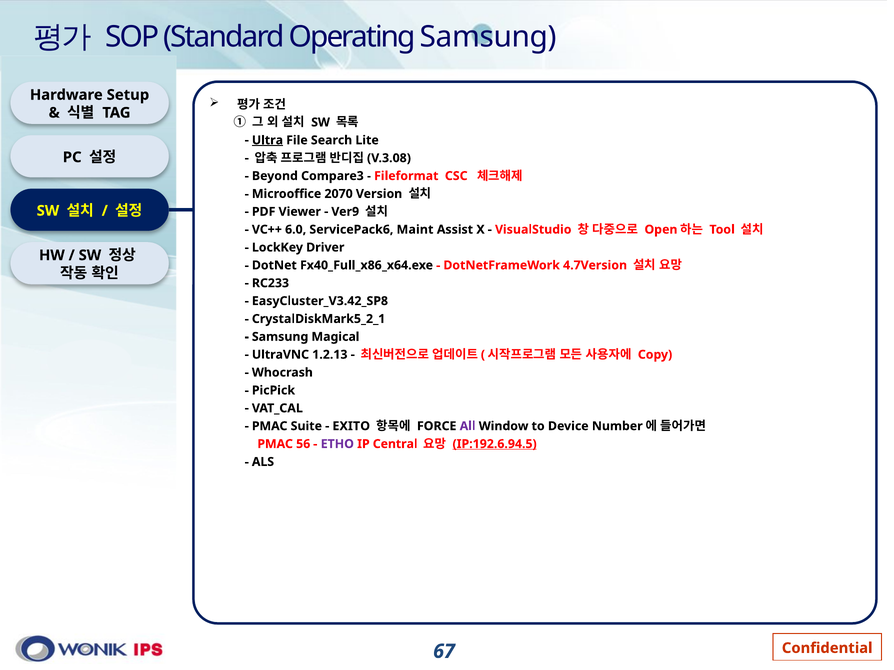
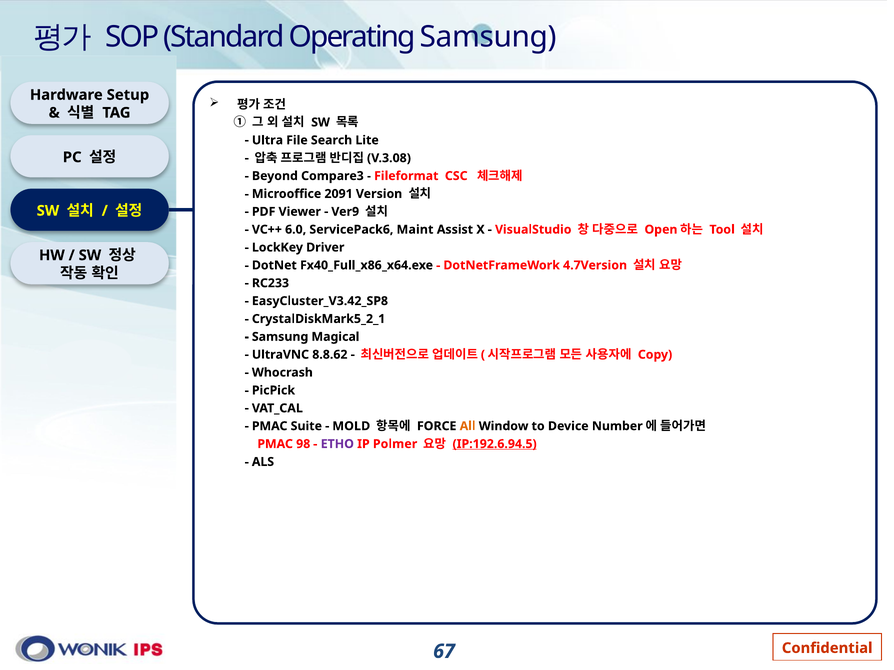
Ultra underline: present -> none
2070: 2070 -> 2091
1.2.13: 1.2.13 -> 8.8.62
EXITO: EXITO -> MOLD
All colour: purple -> orange
56: 56 -> 98
Central: Central -> Polmer
